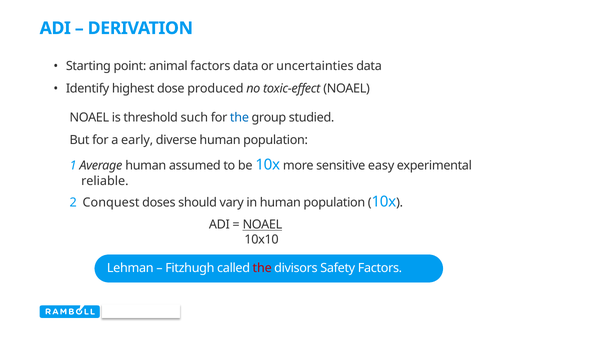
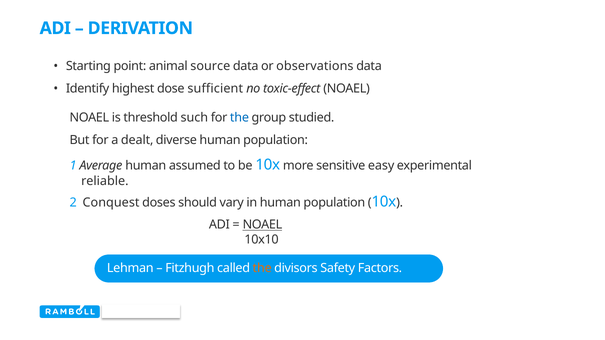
animal factors: factors -> source
uncertainties: uncertainties -> observations
produced: produced -> sufficient
early: early -> dealt
the at (262, 268) colour: red -> orange
